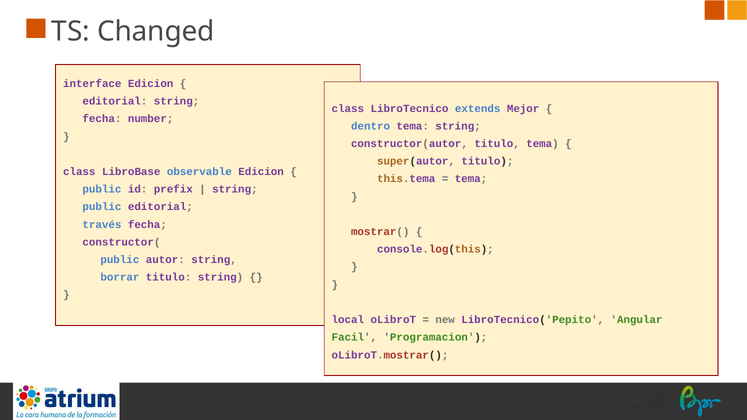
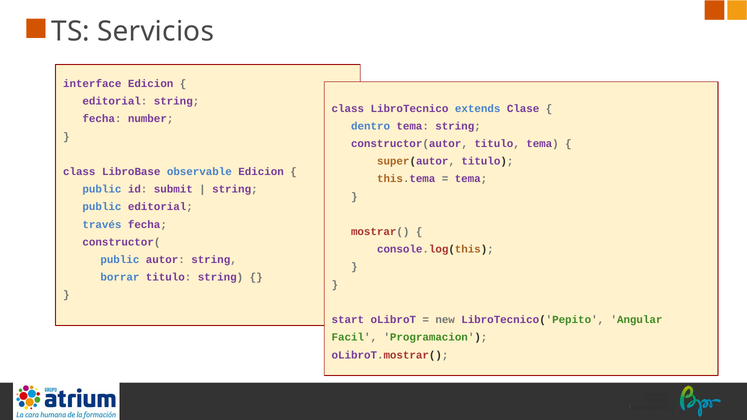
Changed: Changed -> Servicios
Mejor: Mejor -> Clase
prefix: prefix -> submit
local: local -> start
